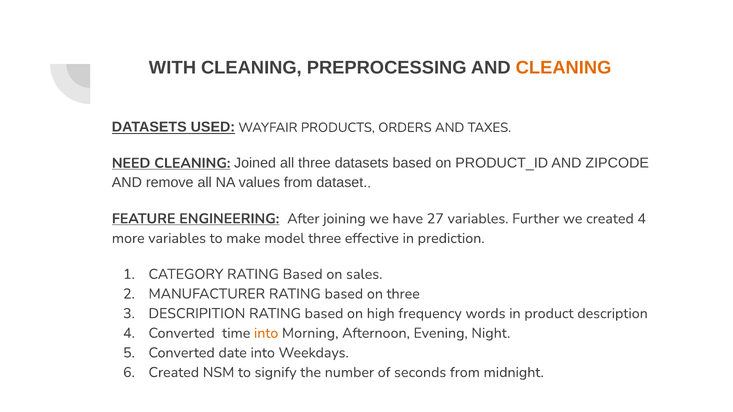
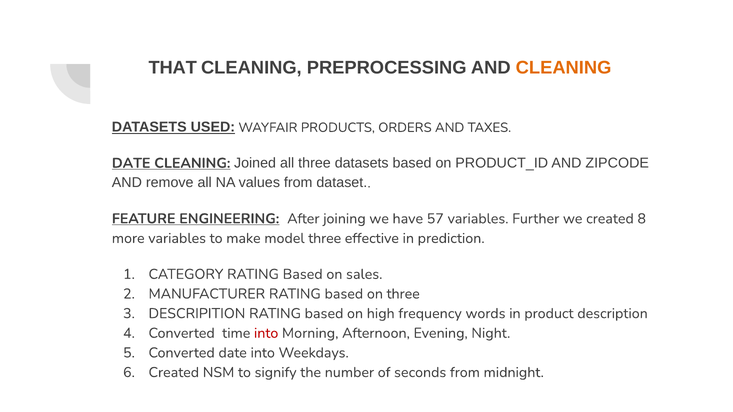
WITH: WITH -> THAT
NEED at (131, 163): NEED -> DATE
27: 27 -> 57
created 4: 4 -> 8
into at (266, 333) colour: orange -> red
